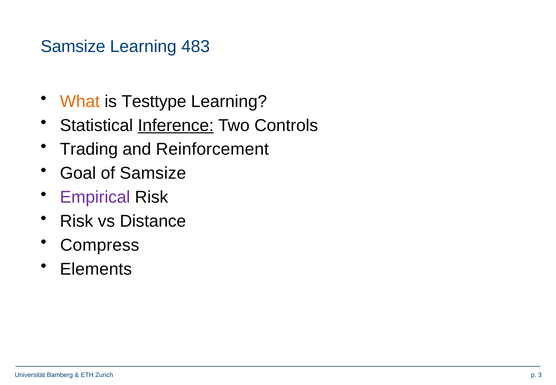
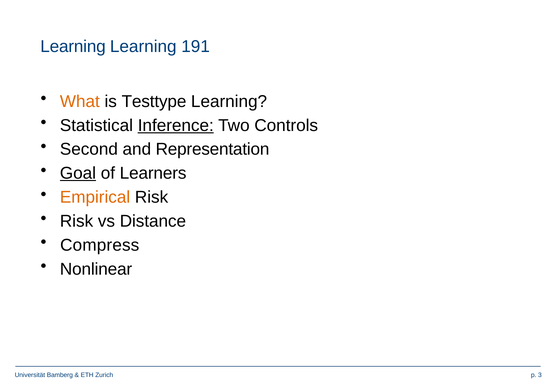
Samsize at (73, 46): Samsize -> Learning
483: 483 -> 191
Trading: Trading -> Second
Reinforcement: Reinforcement -> Representation
Goal underline: none -> present
of Samsize: Samsize -> Learners
Empirical colour: purple -> orange
Elements: Elements -> Nonlinear
